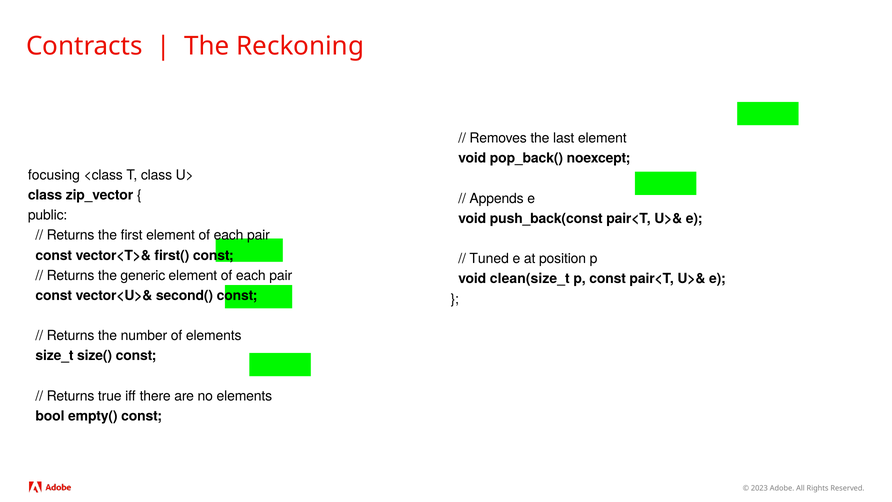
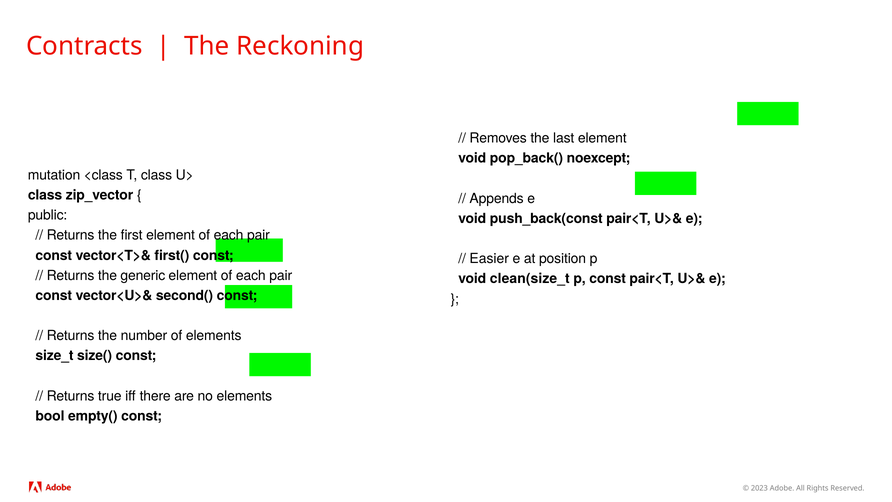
focusing: focusing -> mutation
Tuned: Tuned -> Easier
